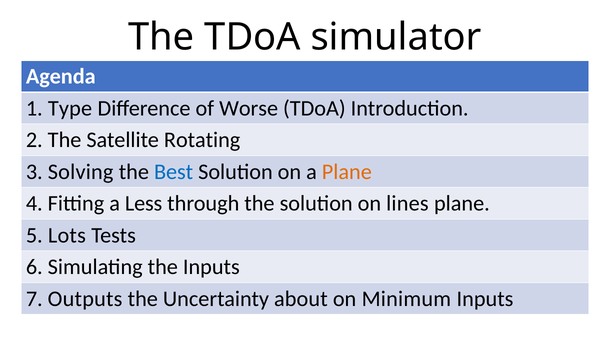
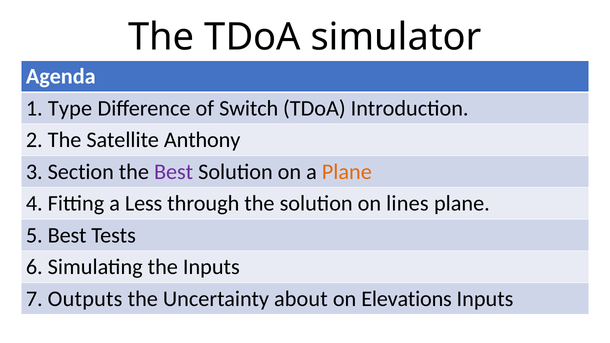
Worse: Worse -> Switch
Rotating: Rotating -> Anthony
Solving: Solving -> Section
Best at (174, 172) colour: blue -> purple
5 Lots: Lots -> Best
Minimum: Minimum -> Elevations
